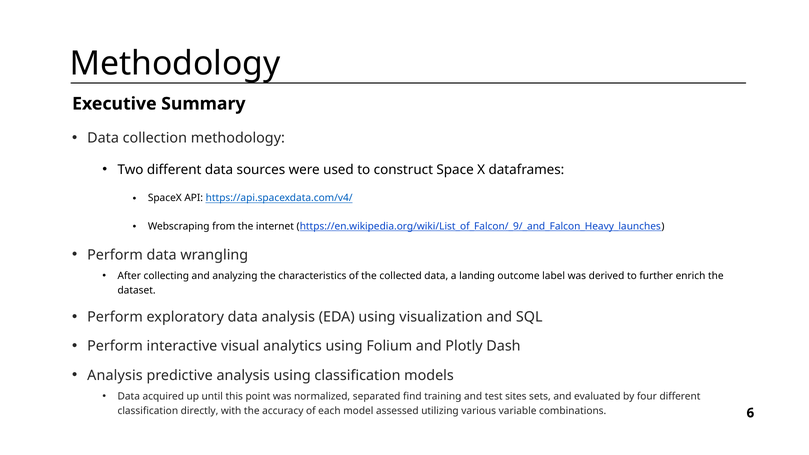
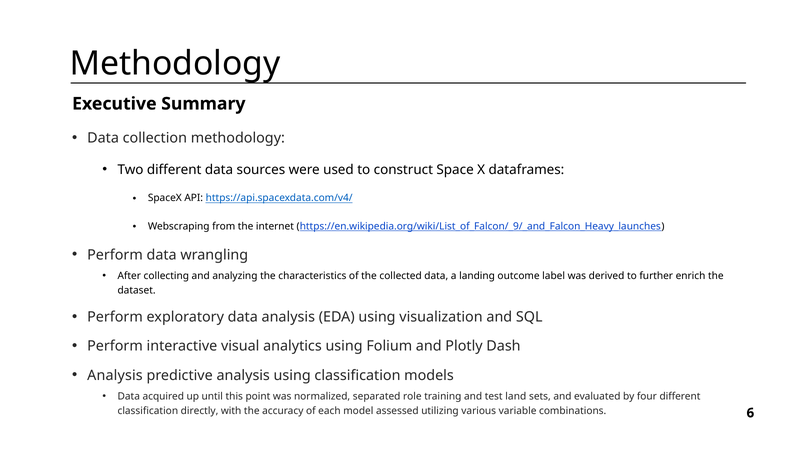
find: find -> role
sites: sites -> land
